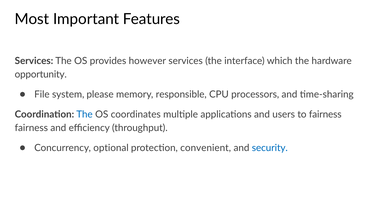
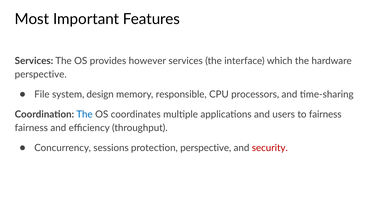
opportunity at (41, 74): opportunity -> perspective
please: please -> design
optional: optional -> sessions
protection convenient: convenient -> perspective
security colour: blue -> red
